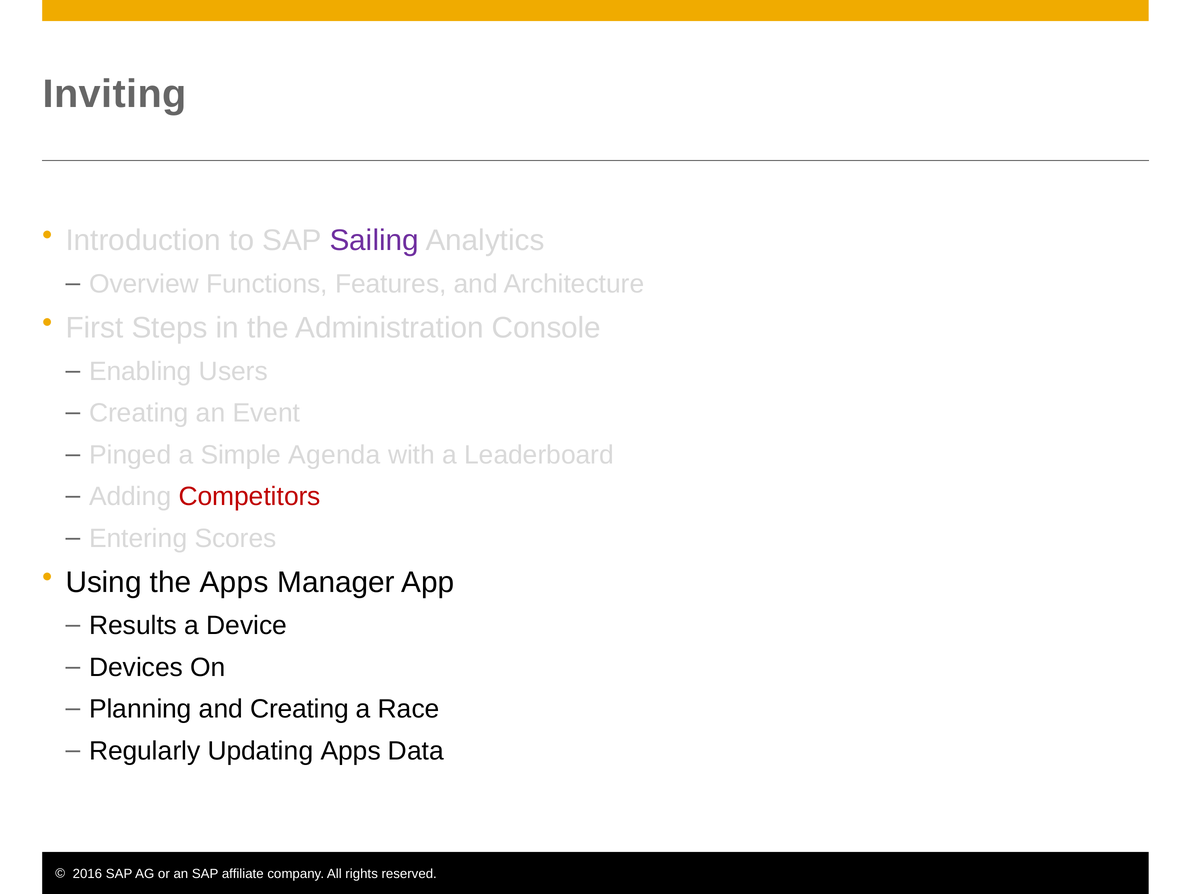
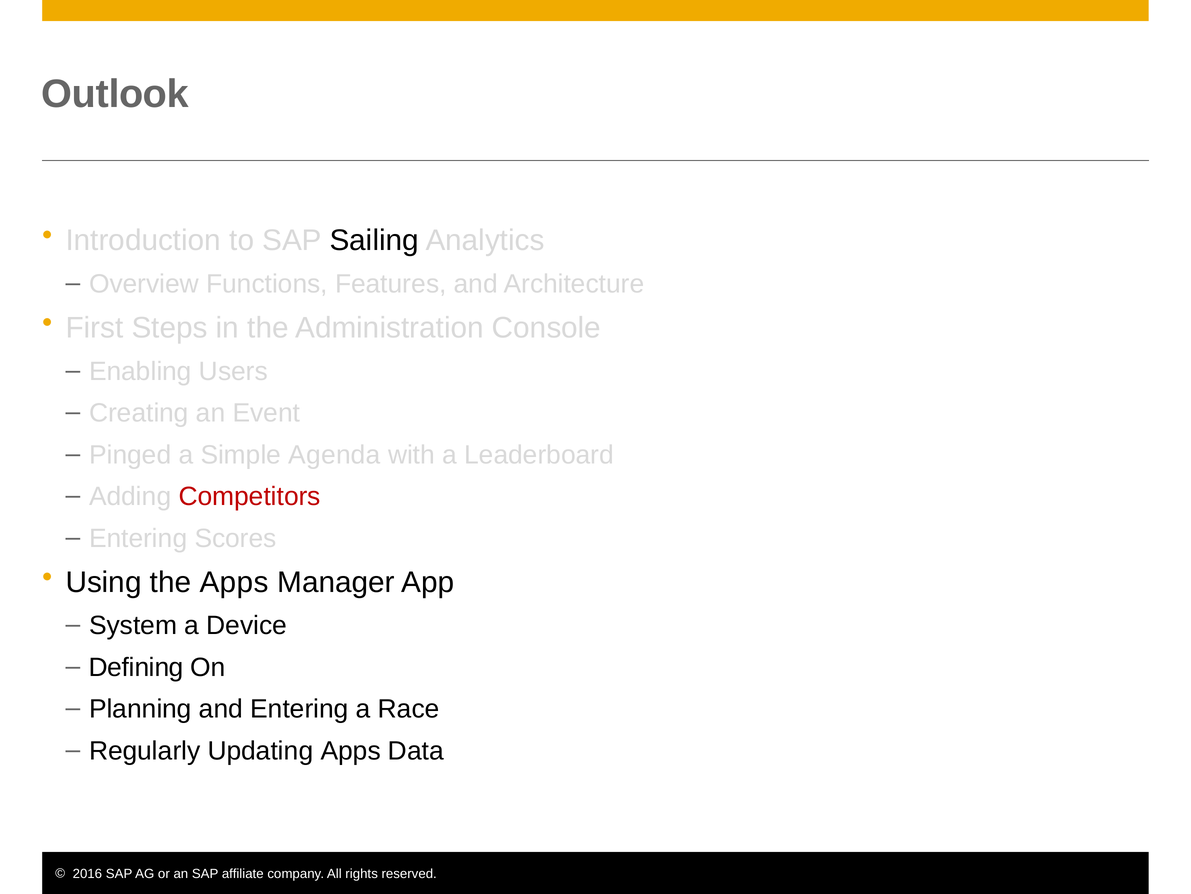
Inviting: Inviting -> Outlook
Sailing colour: purple -> black
Results: Results -> System
Devices: Devices -> Defining
and Creating: Creating -> Entering
